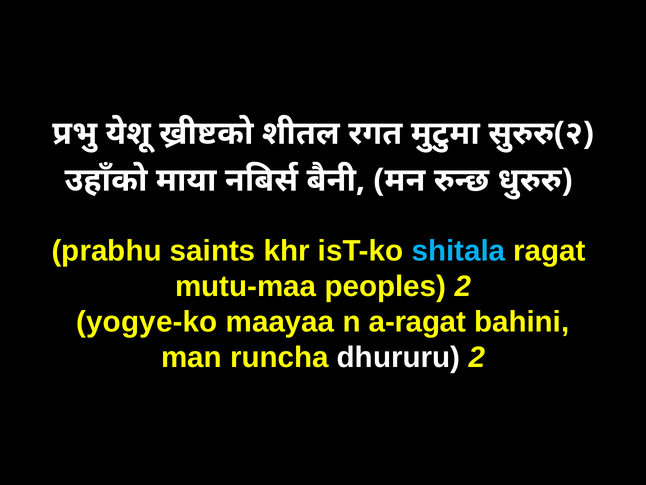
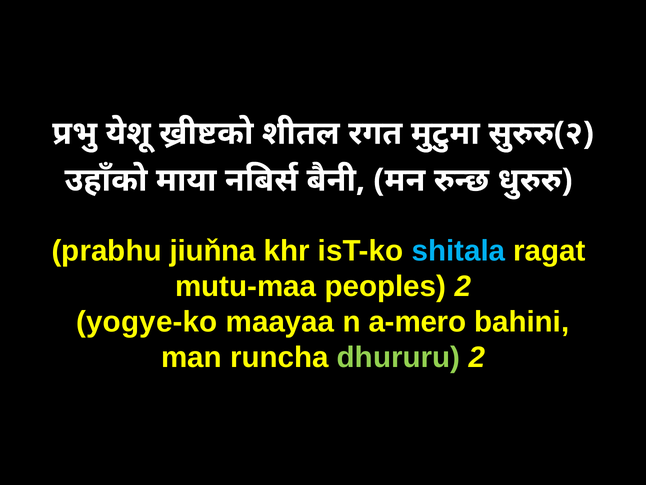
saints: saints -> jiuňna
a-ragat: a-ragat -> a-mero
dhururu colour: white -> light green
